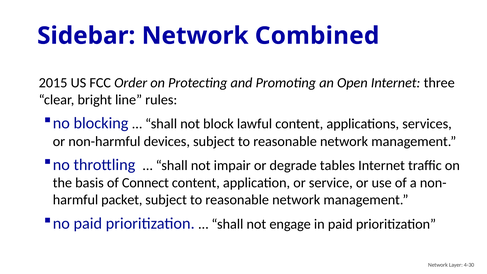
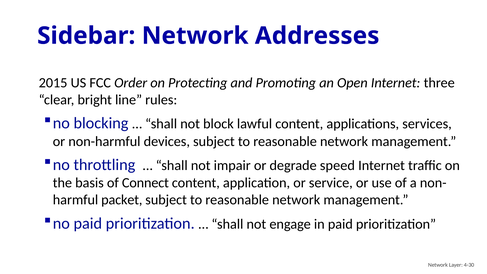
Combined: Combined -> Addresses
tables: tables -> speed
